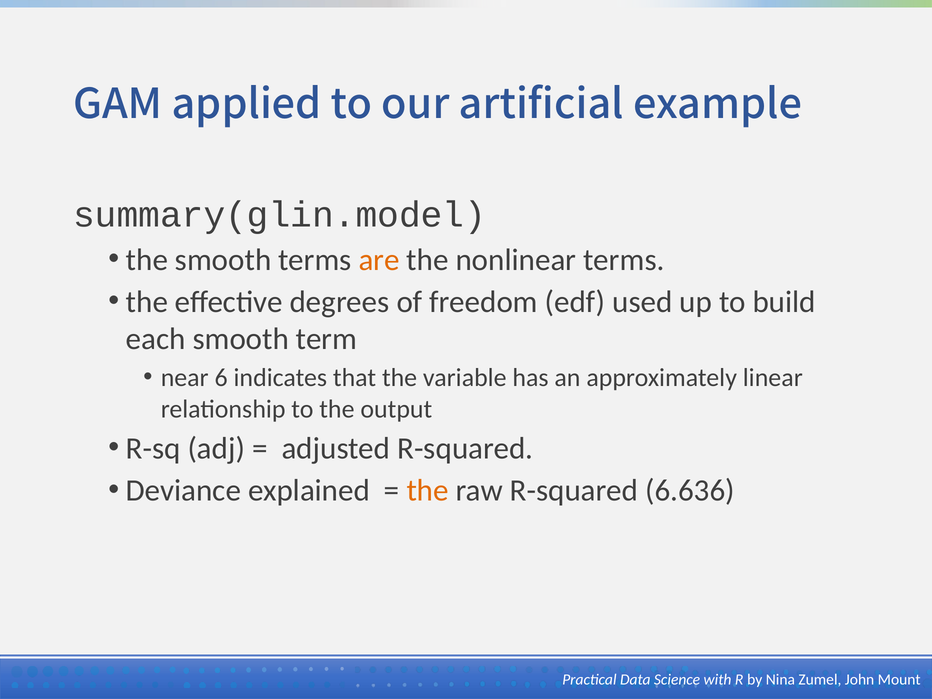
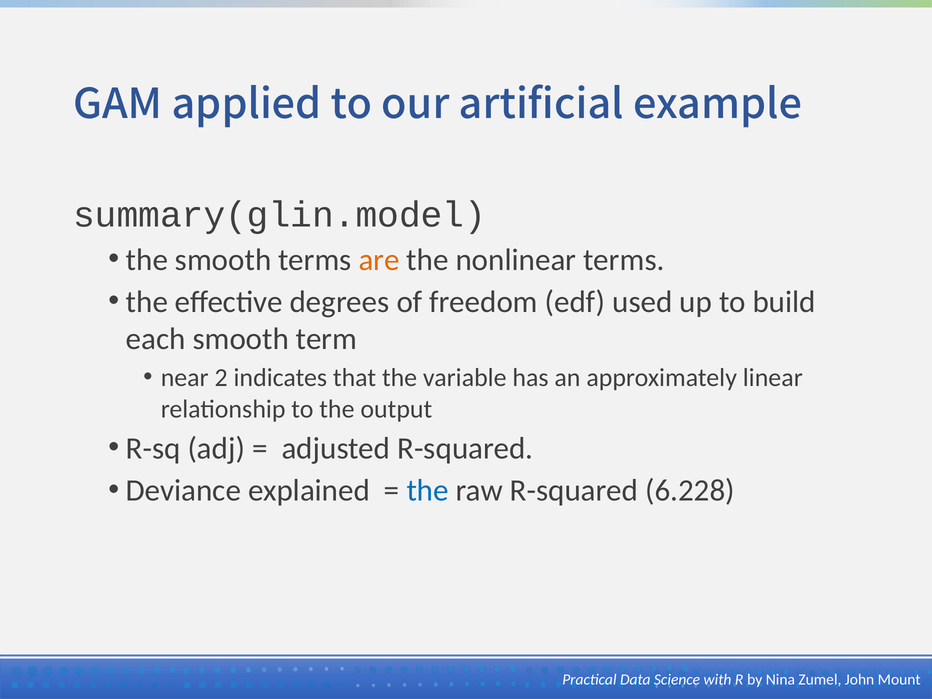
6: 6 -> 2
the at (428, 491) colour: orange -> blue
6.636: 6.636 -> 6.228
